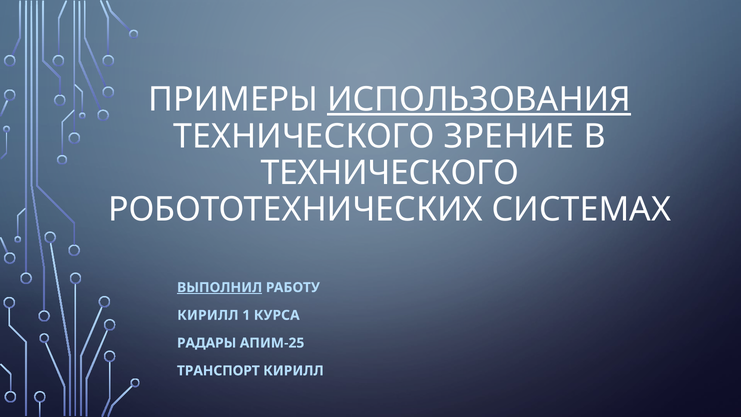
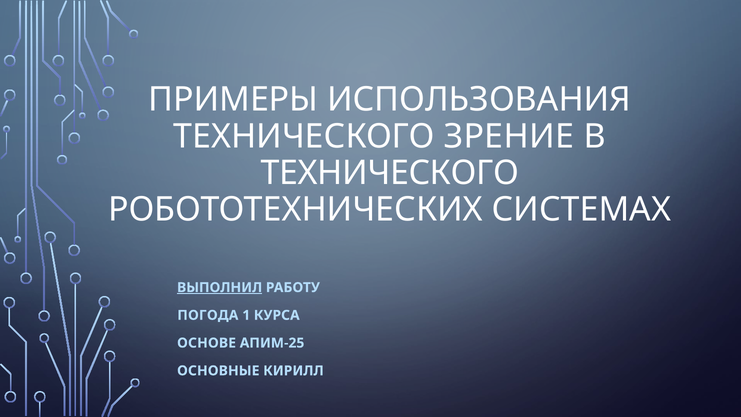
ИСПОЛЬЗОВАНИЯ underline: present -> none
КИРИЛЛ at (208, 315): КИРИЛЛ -> ПОГОДА
РАДАРЫ: РАДАРЫ -> ОСНОВЕ
ТРАНСПОРТ: ТРАНСПОРТ -> ОСНОВНЫЕ
